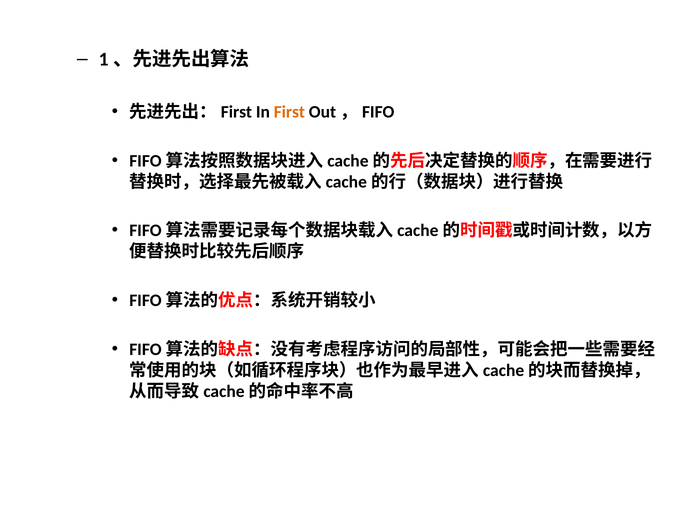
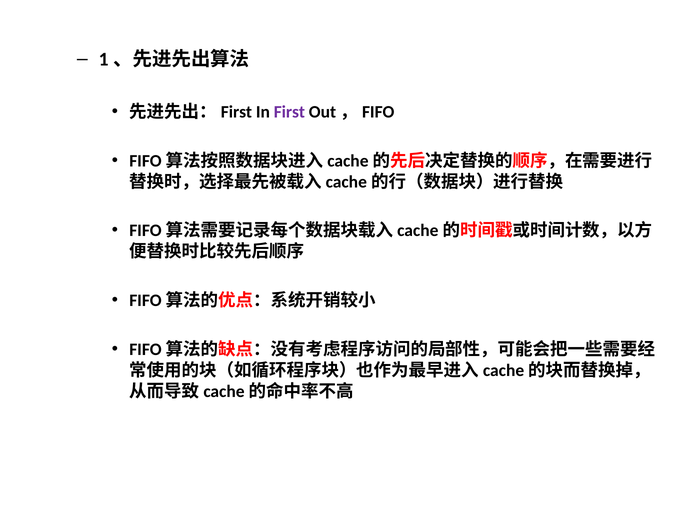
First colour: orange -> purple
